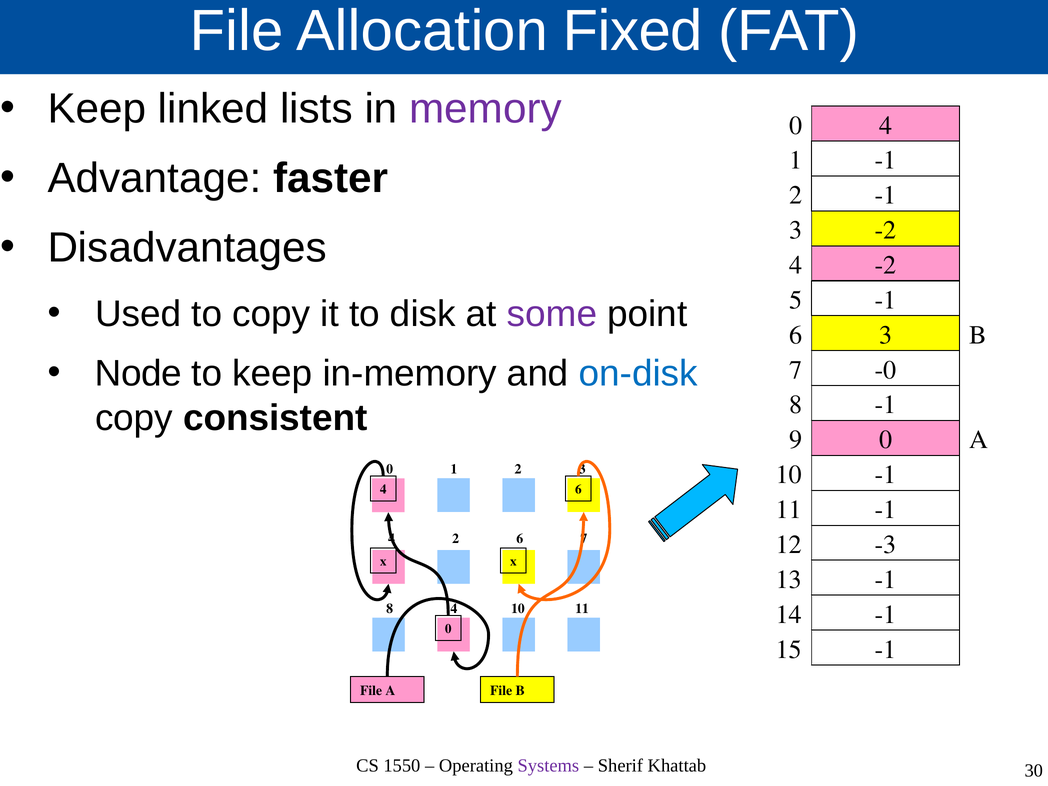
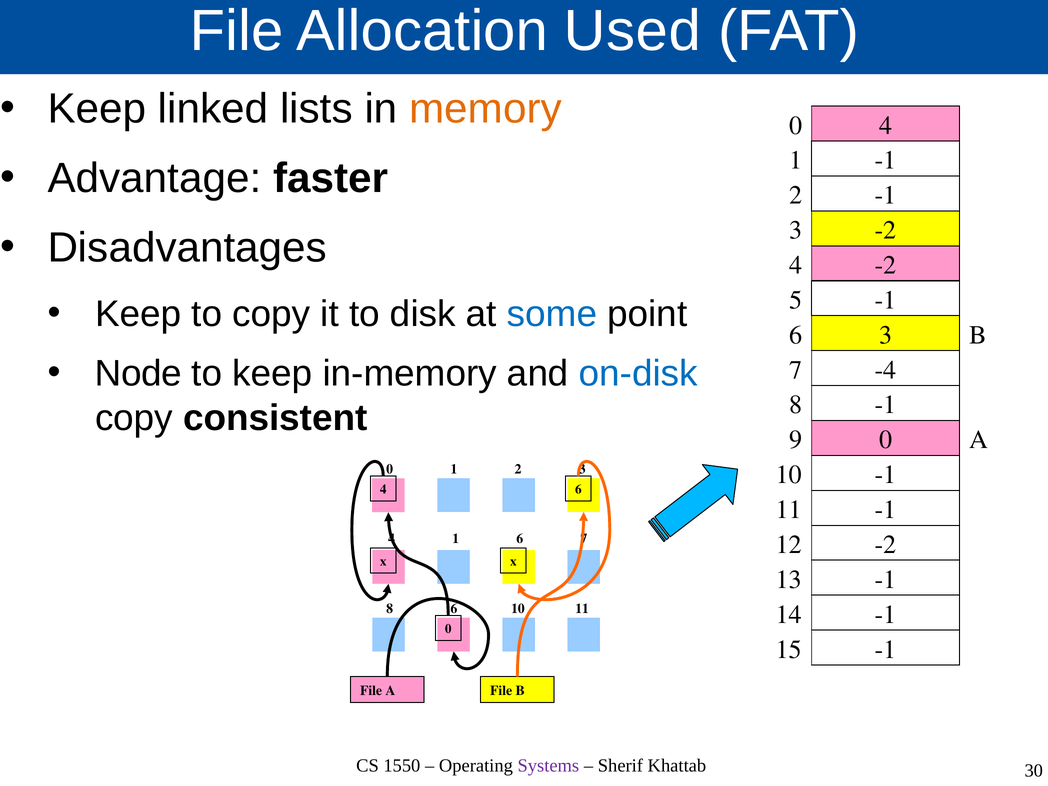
Fixed: Fixed -> Used
memory colour: purple -> orange
Used at (138, 314): Used -> Keep
some colour: purple -> blue
-0: -0 -> -4
4 2: 2 -> 1
-3 at (886, 545): -3 -> -2
8 4: 4 -> 6
